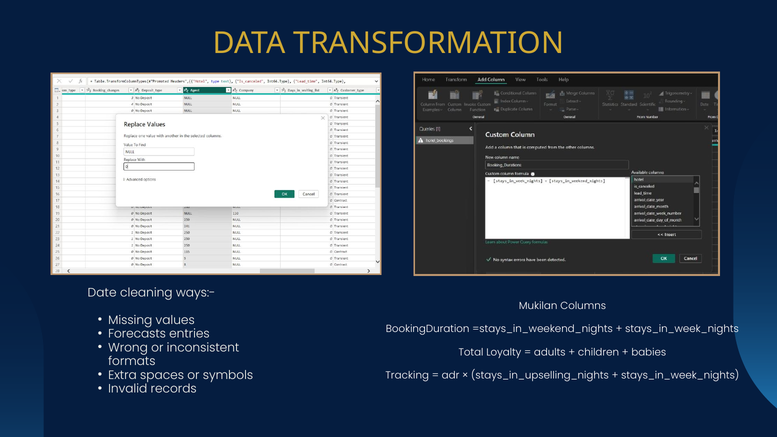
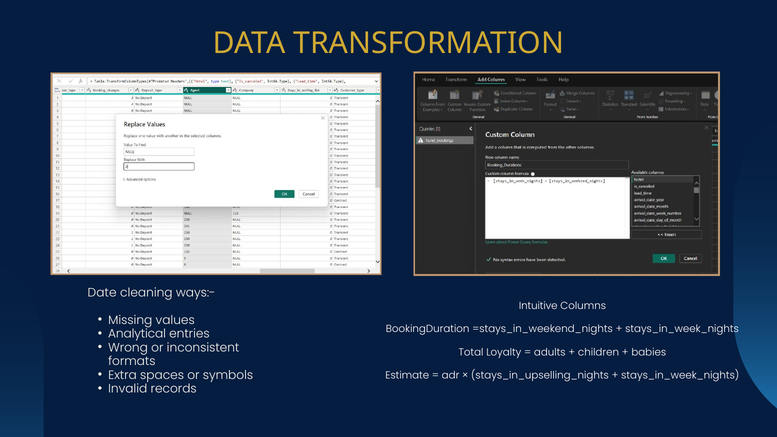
Mukilan: Mukilan -> Intuitive
Forecasts: Forecasts -> Analytical
Tracking: Tracking -> Estimate
